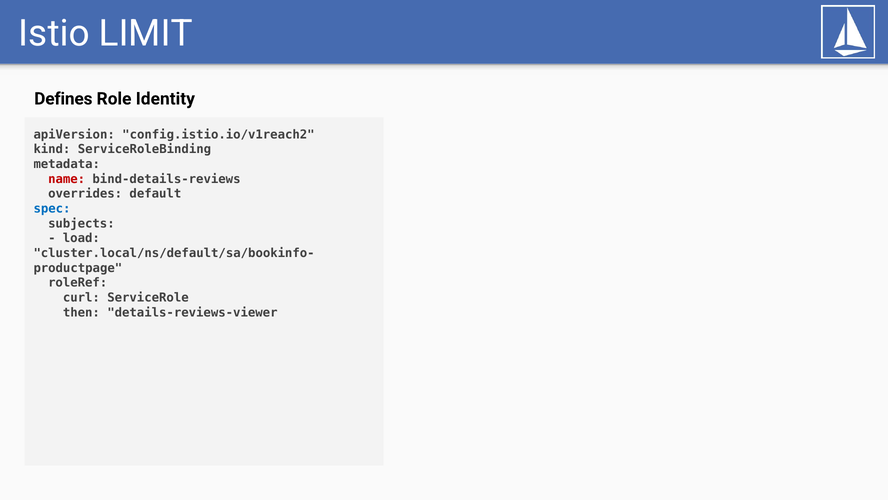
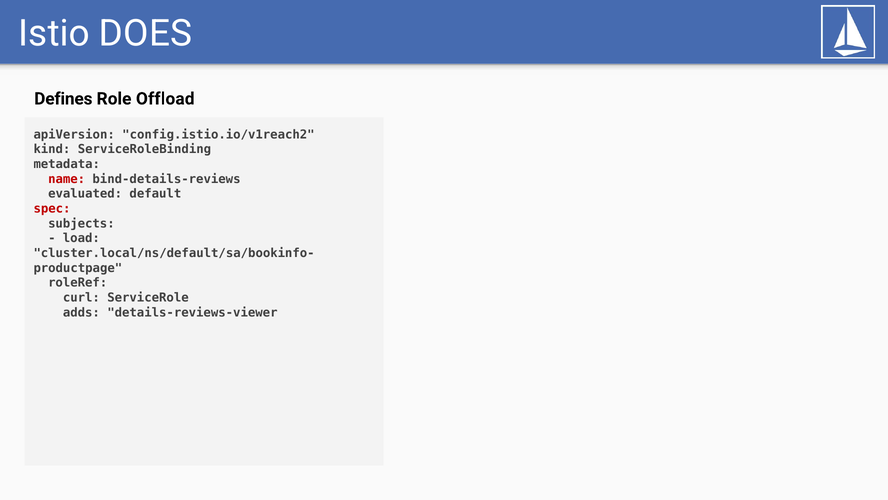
LIMIT: LIMIT -> DOES
Identity: Identity -> Offload
overrides: overrides -> evaluated
spec colour: blue -> red
then: then -> adds
